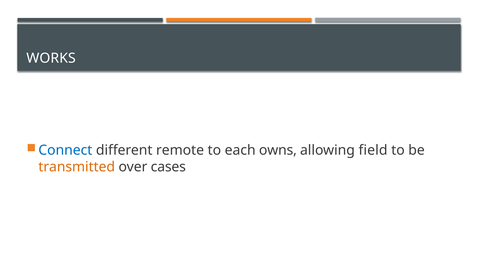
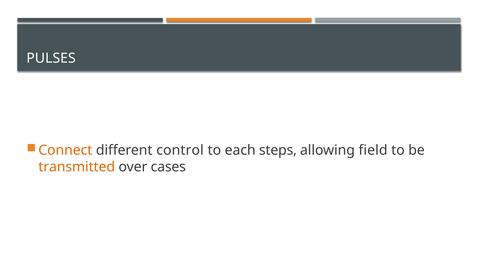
WORKS: WORKS -> PULSES
Connect colour: blue -> orange
remote: remote -> control
owns: owns -> steps
